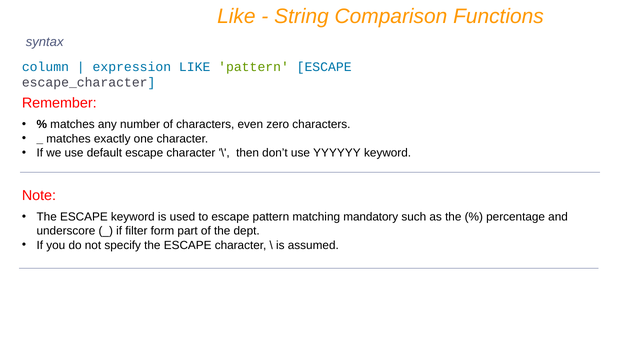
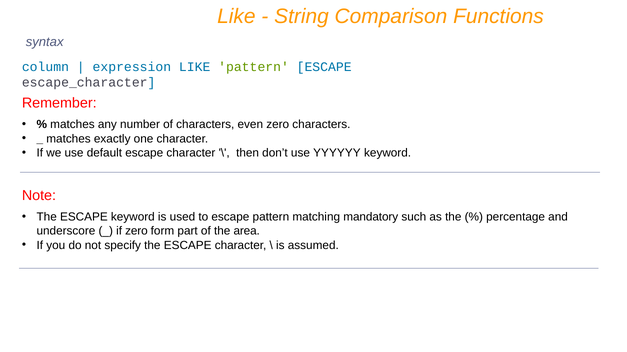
if filter: filter -> zero
dept: dept -> area
